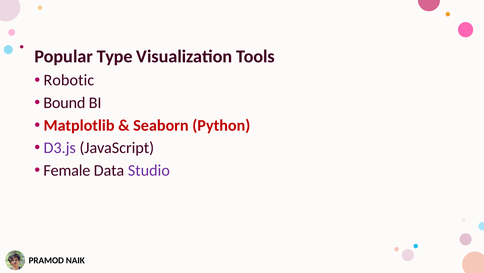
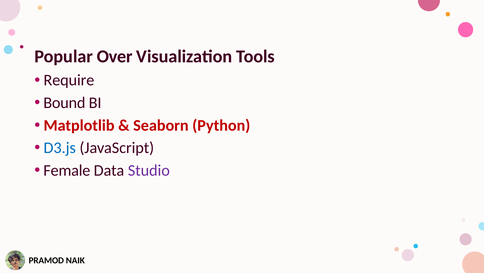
Type: Type -> Over
Robotic: Robotic -> Require
D3.js colour: purple -> blue
